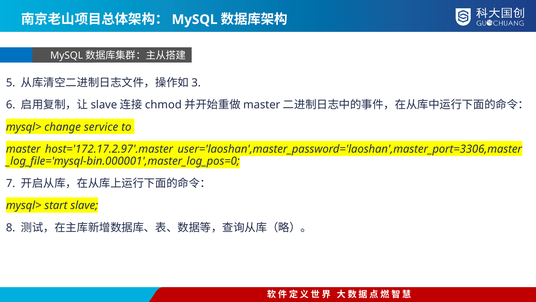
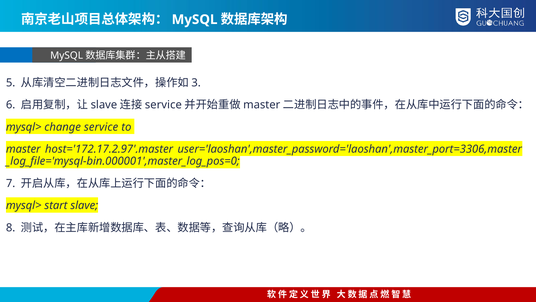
chmod at (163, 105): chmod -> service
